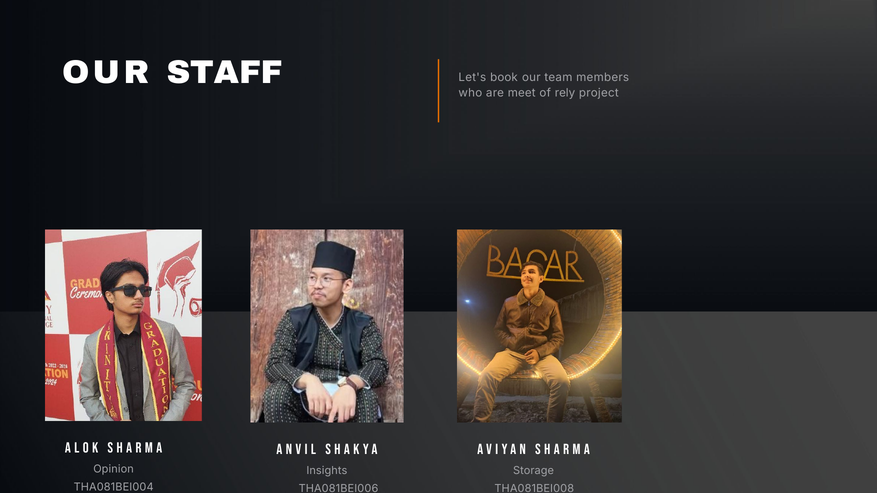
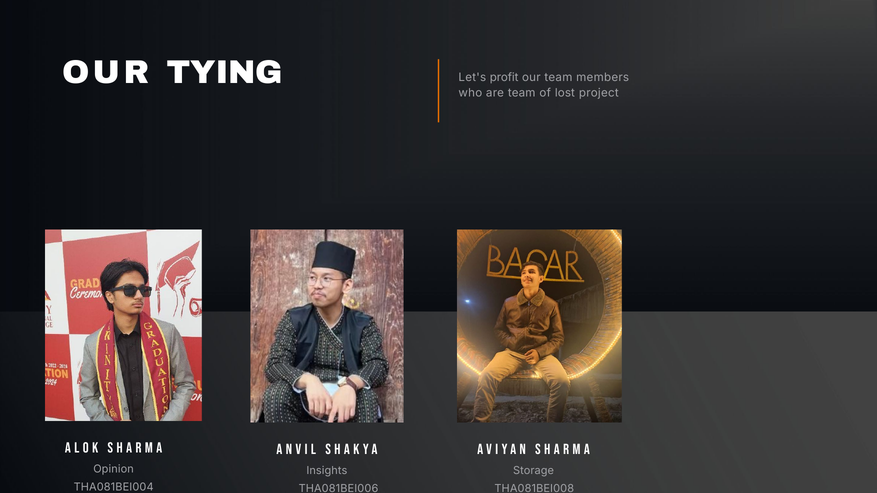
STAFF: STAFF -> TYING
book: book -> profit
are meet: meet -> team
rely: rely -> lost
